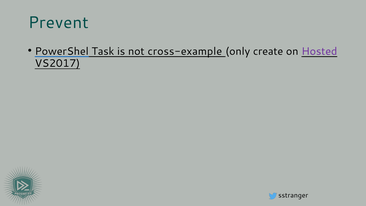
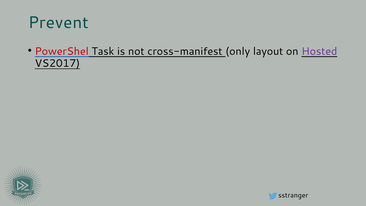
PowerShel colour: black -> red
cross-example: cross-example -> cross-manifest
create: create -> layout
